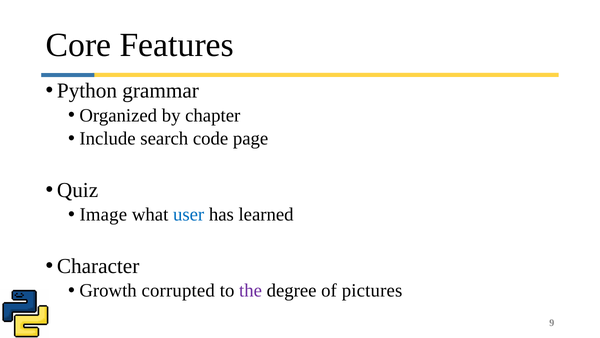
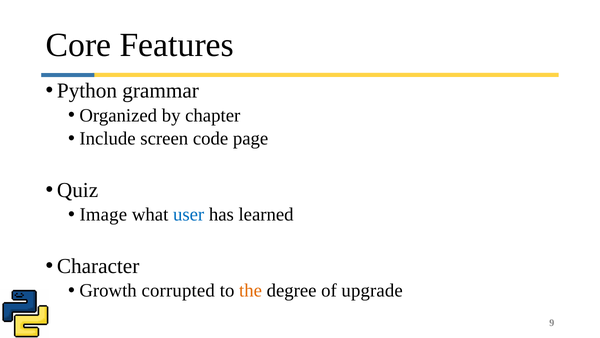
search: search -> screen
the colour: purple -> orange
pictures: pictures -> upgrade
